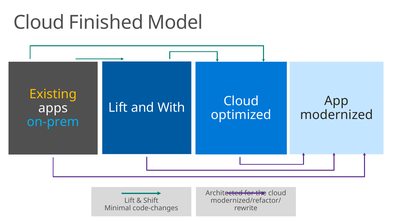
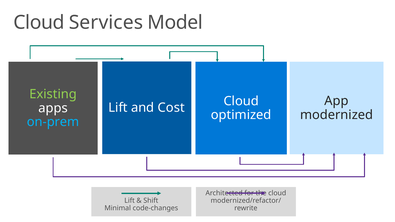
Finished: Finished -> Services
Existing colour: yellow -> light green
With: With -> Cost
